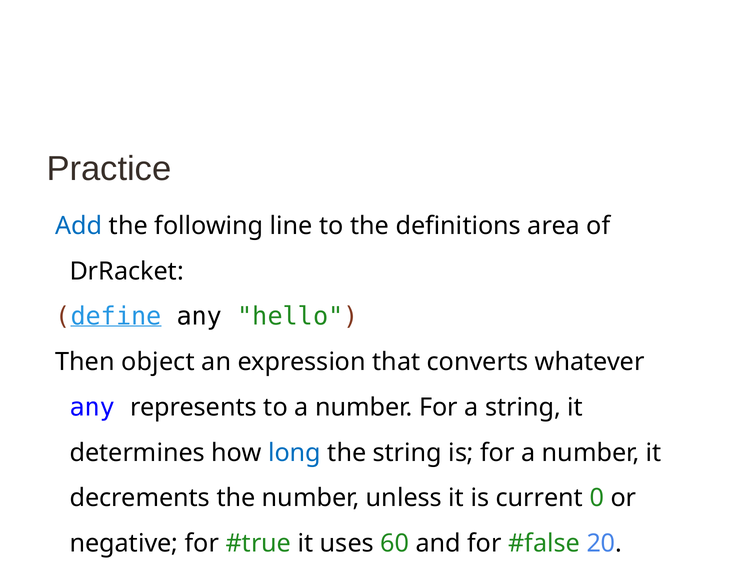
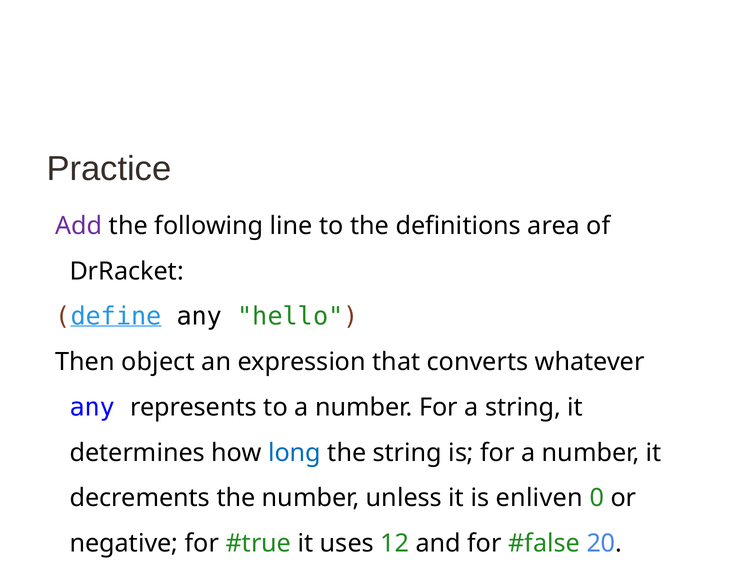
Add colour: blue -> purple
current: current -> enliven
60: 60 -> 12
